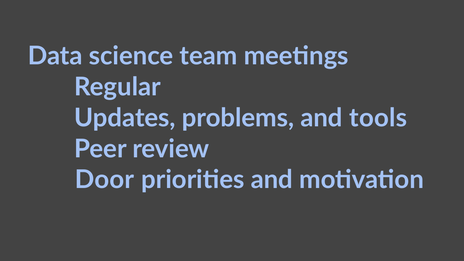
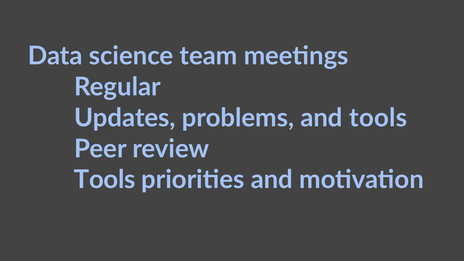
Door at (104, 180): Door -> Tools
